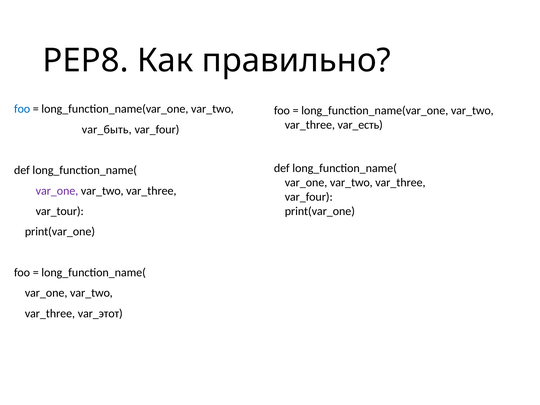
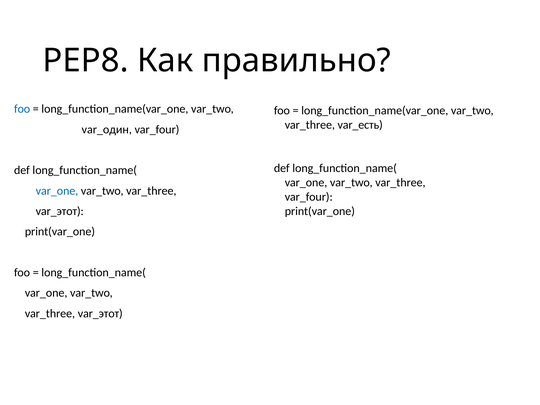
var_быть: var_быть -> var_один
var_one at (57, 191) colour: purple -> blue
var_tour at (60, 211): var_tour -> var_этот
